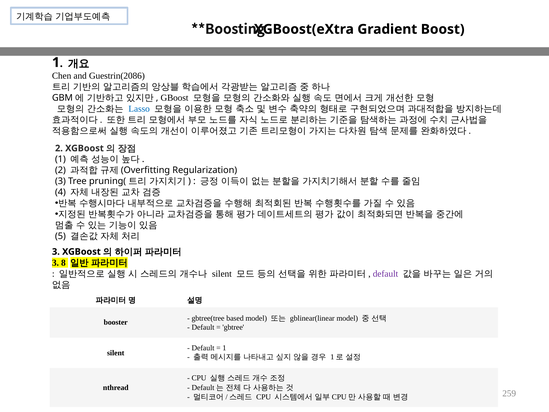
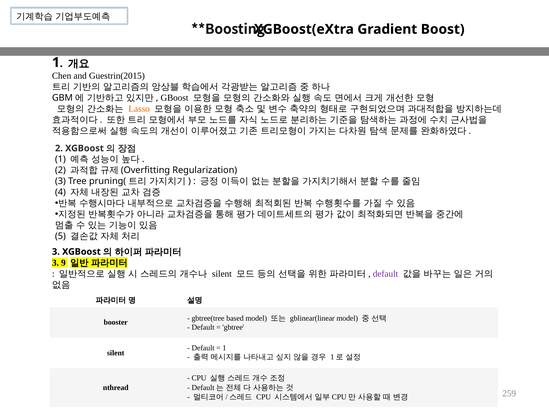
Guestrin(2086: Guestrin(2086 -> Guestrin(2015
Lasso colour: blue -> orange
8: 8 -> 9
